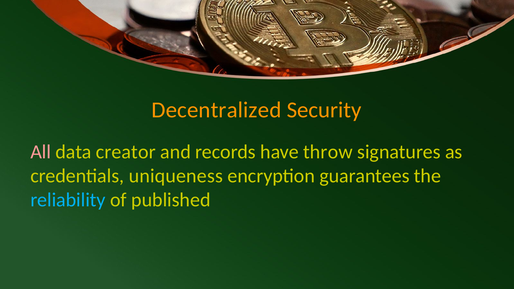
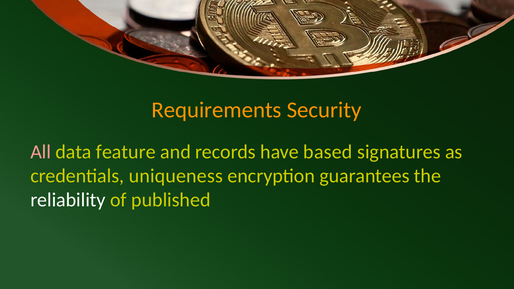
Decentralized: Decentralized -> Requirements
creator: creator -> feature
throw: throw -> based
reliability colour: light blue -> white
